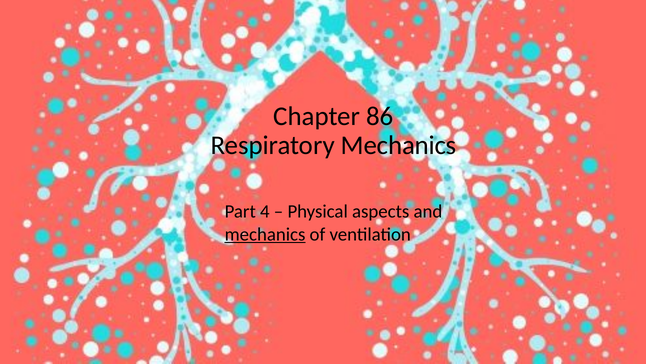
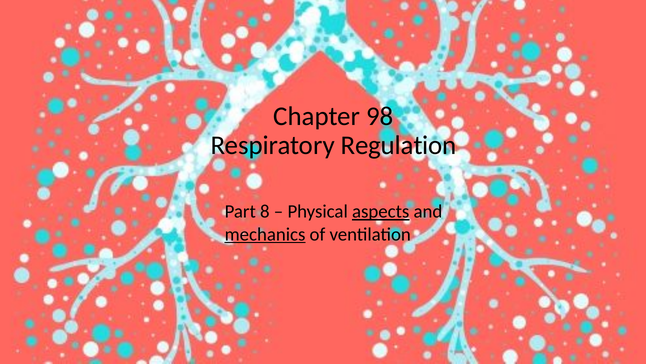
86: 86 -> 98
Respiratory Mechanics: Mechanics -> Regulation
4: 4 -> 8
aspects underline: none -> present
